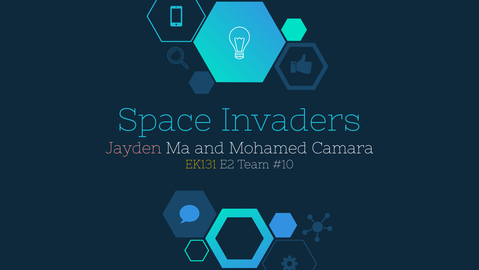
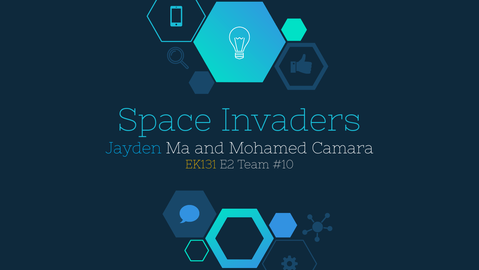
Jayden colour: pink -> light blue
